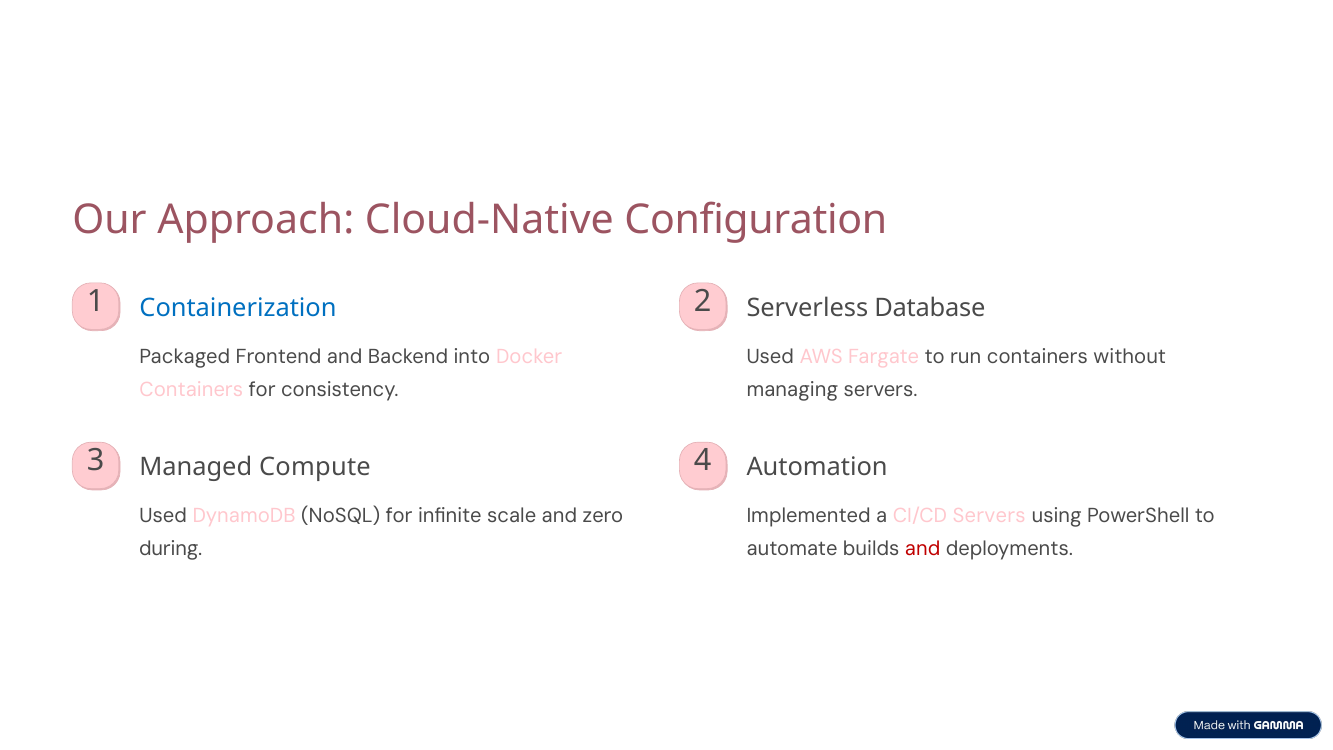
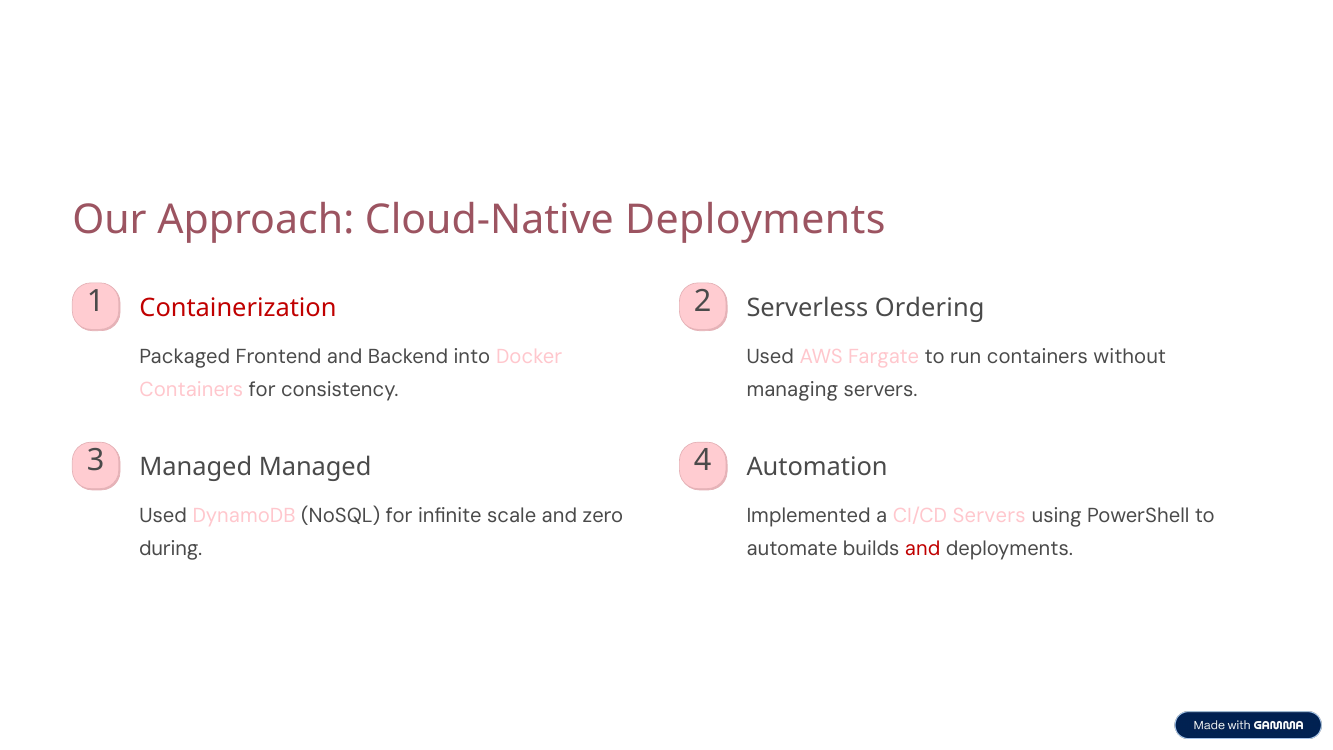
Cloud-Native Configuration: Configuration -> Deployments
Containerization colour: blue -> red
Database: Database -> Ordering
Managed Compute: Compute -> Managed
